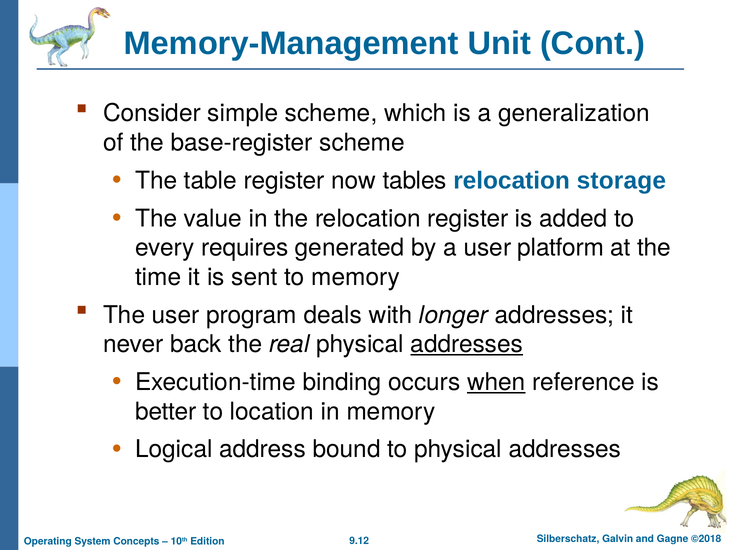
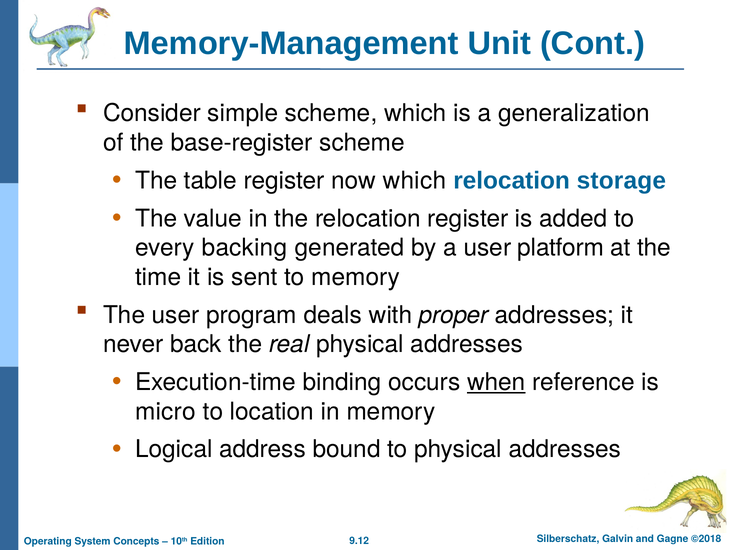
now tables: tables -> which
requires: requires -> backing
longer: longer -> proper
addresses at (467, 344) underline: present -> none
better: better -> micro
